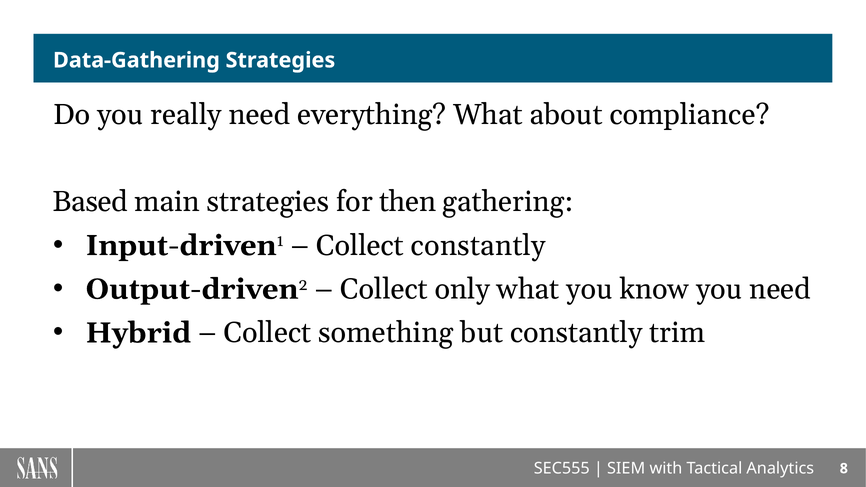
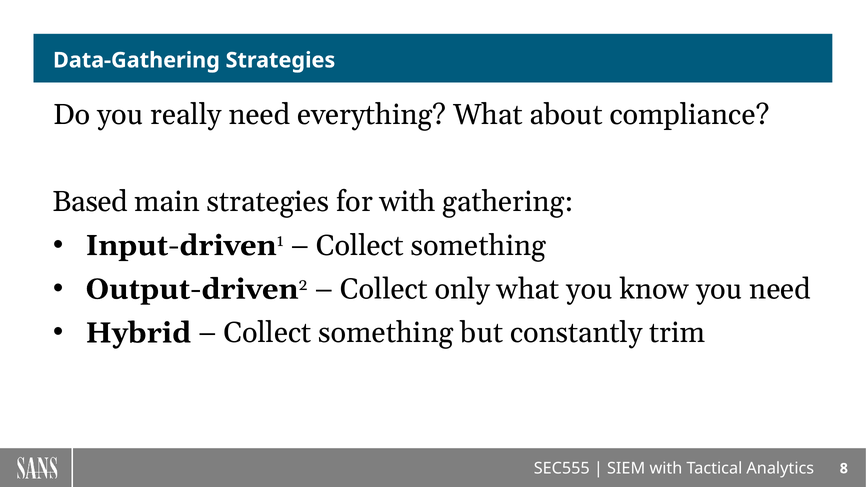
for then: then -> with
constantly at (478, 246): constantly -> something
